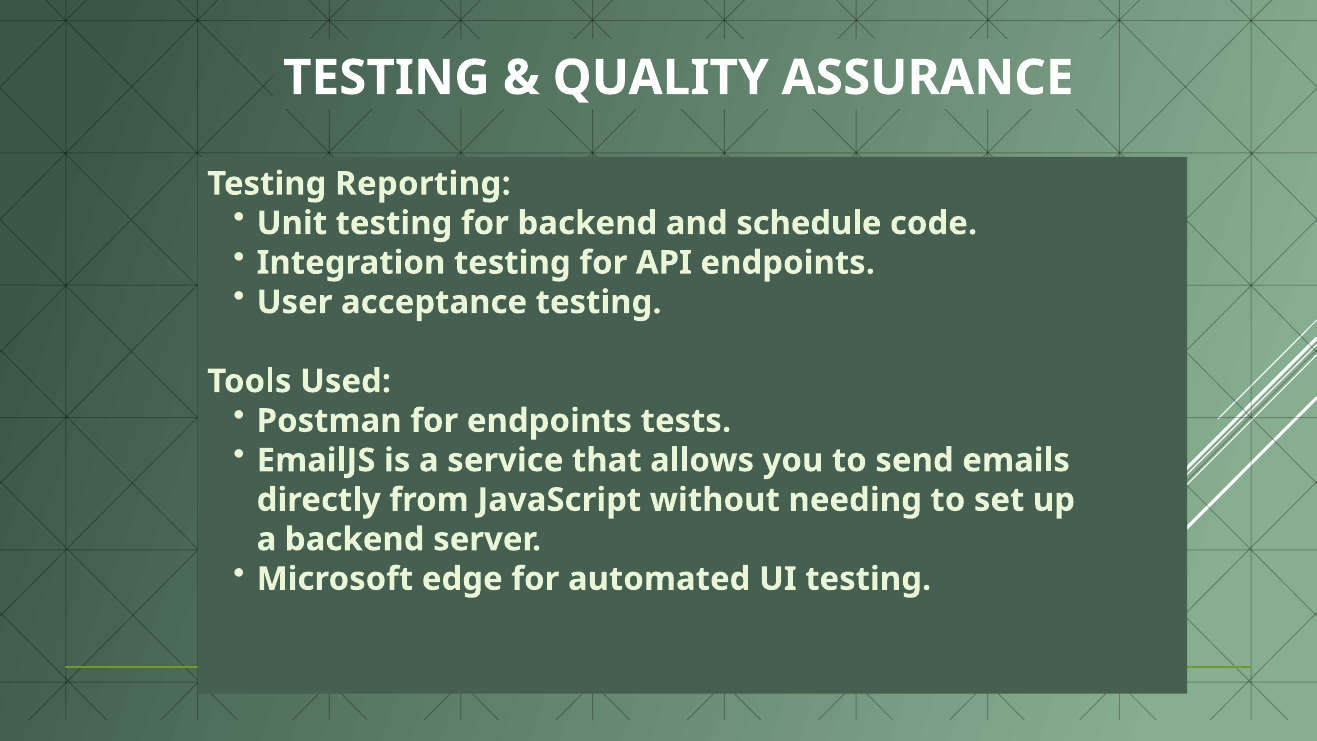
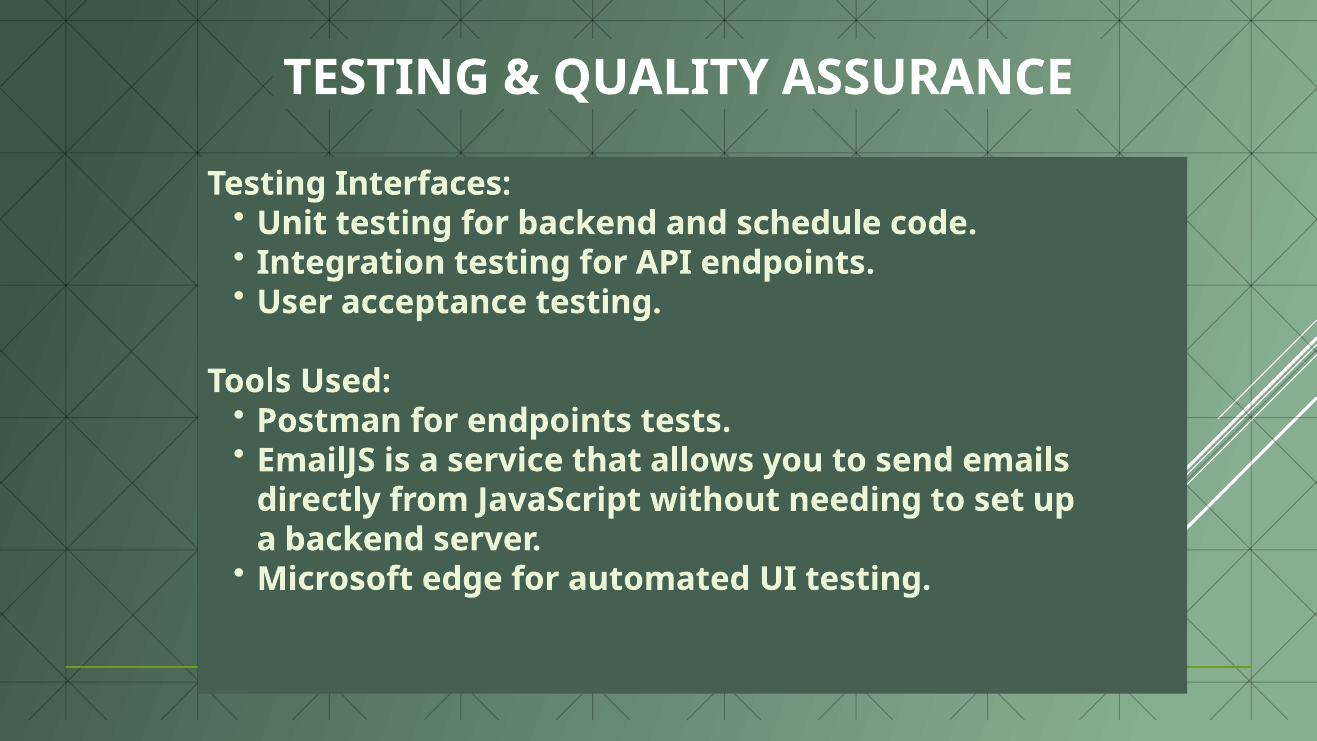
Reporting: Reporting -> Interfaces
